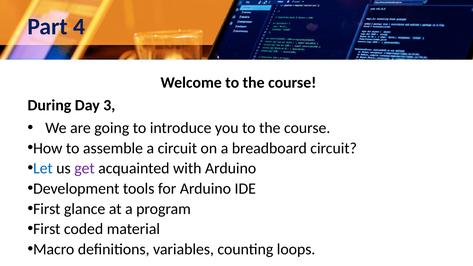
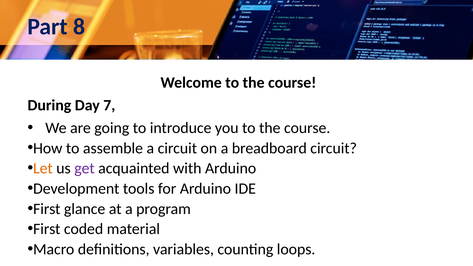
4: 4 -> 8
3: 3 -> 7
Let colour: blue -> orange
